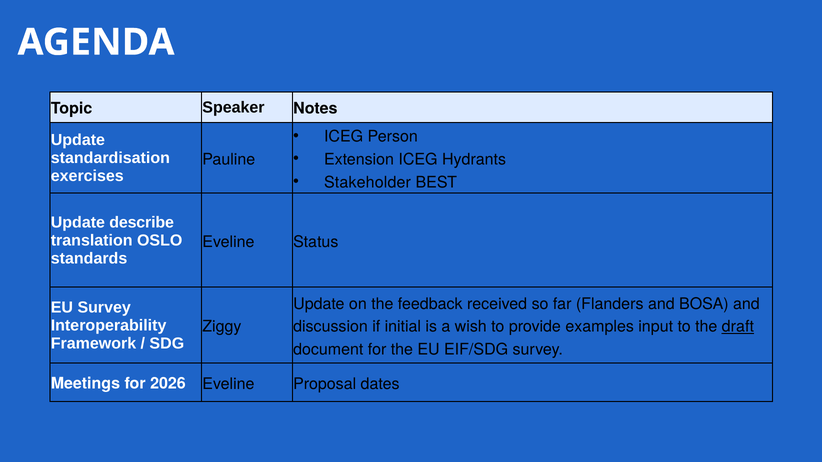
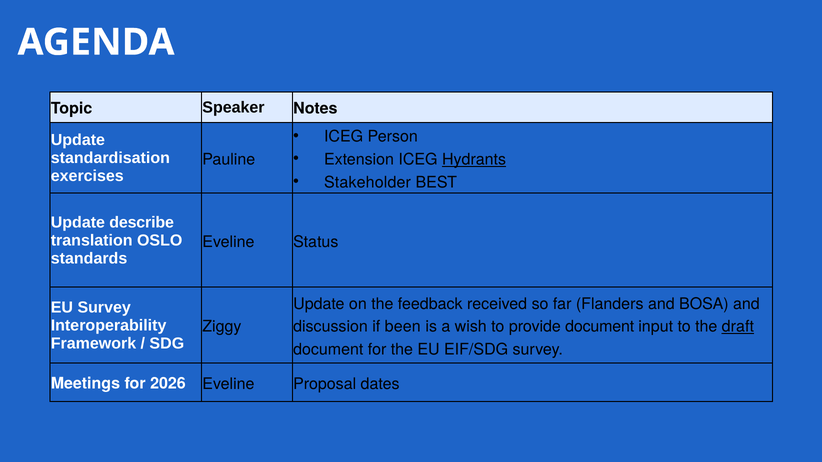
Hydrants underline: none -> present
initial: initial -> been
provide examples: examples -> document
